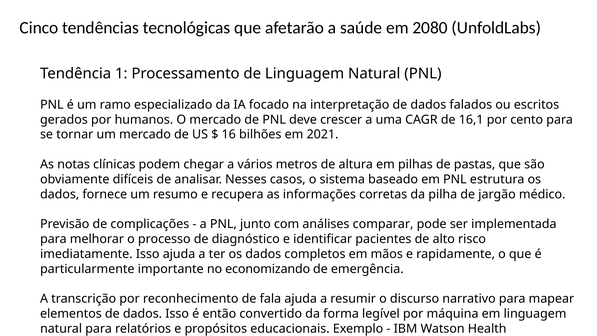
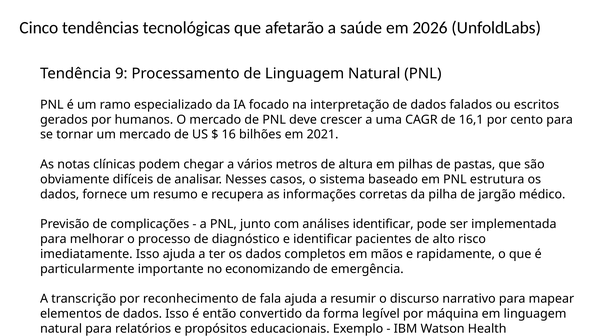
2080: 2080 -> 2026
1: 1 -> 9
análises comparar: comparar -> identificar
